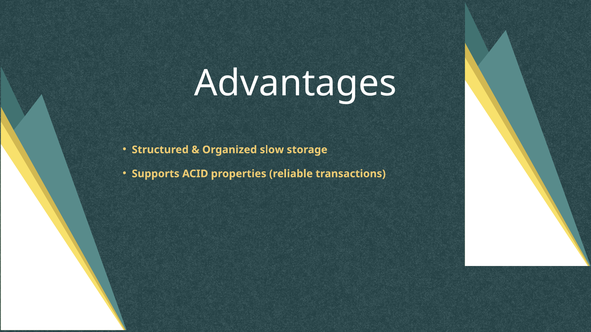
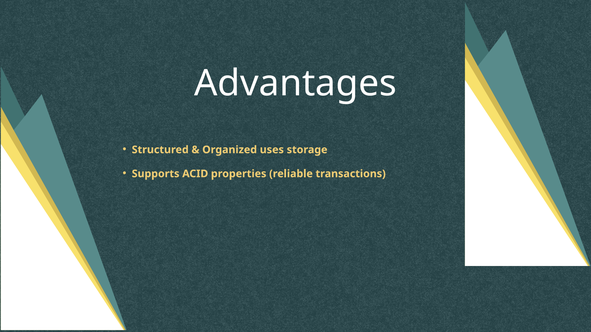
slow: slow -> uses
